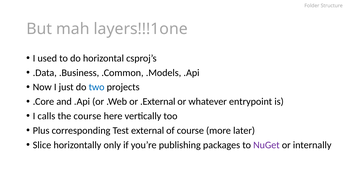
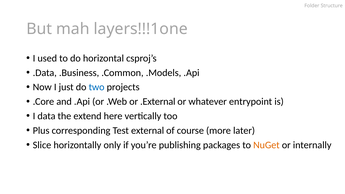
calls: calls -> data
the course: course -> extend
NuGet colour: purple -> orange
